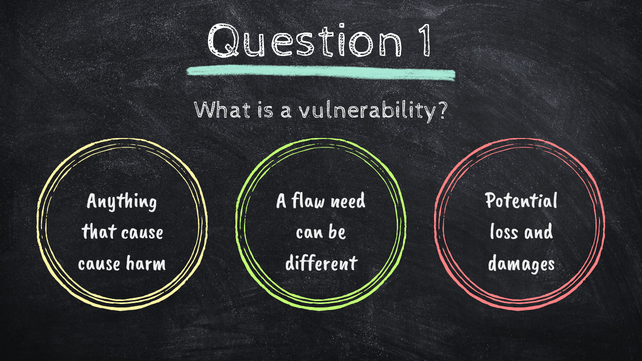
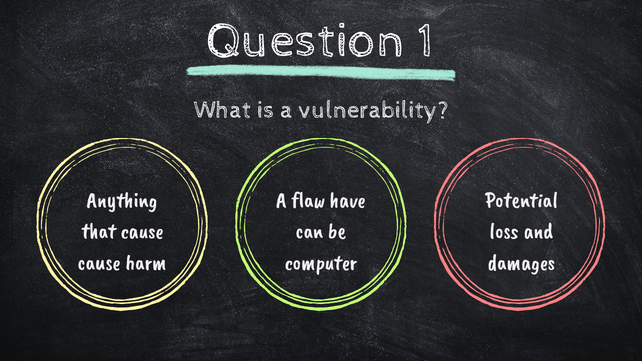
need: need -> have
different: different -> computer
